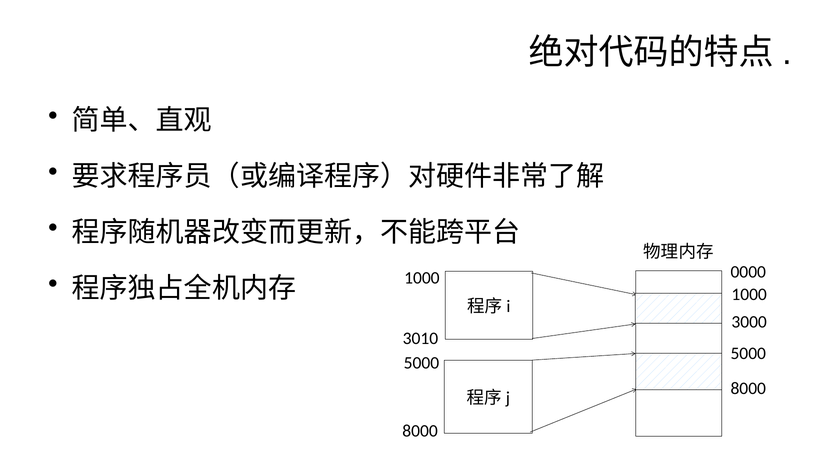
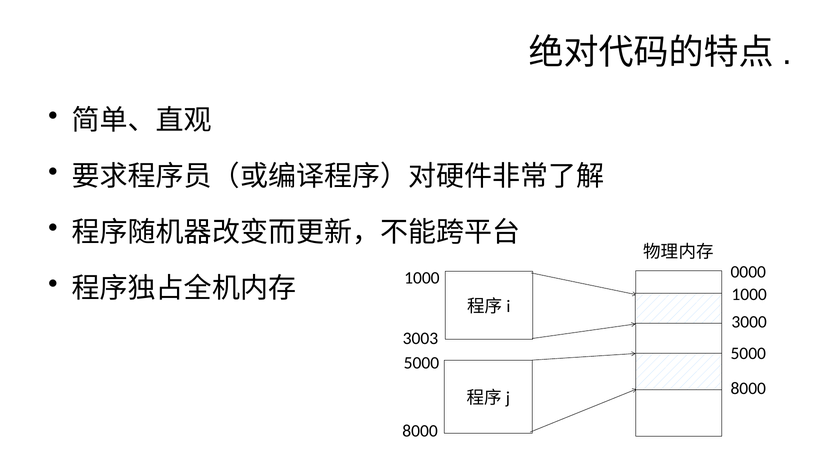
3010: 3010 -> 3003
